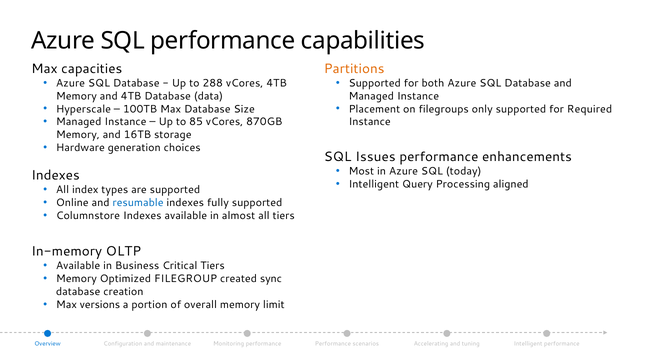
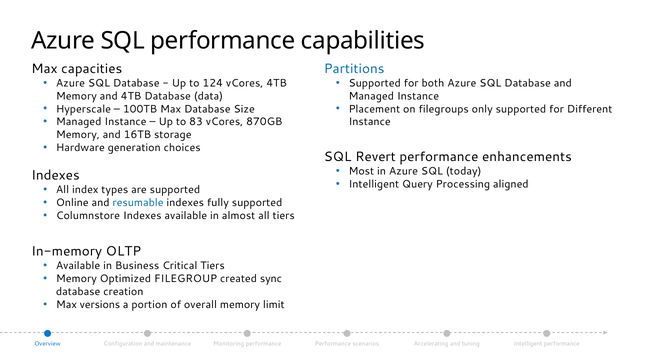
Partitions colour: orange -> blue
288: 288 -> 124
Required: Required -> Different
85: 85 -> 83
Issues: Issues -> Revert
